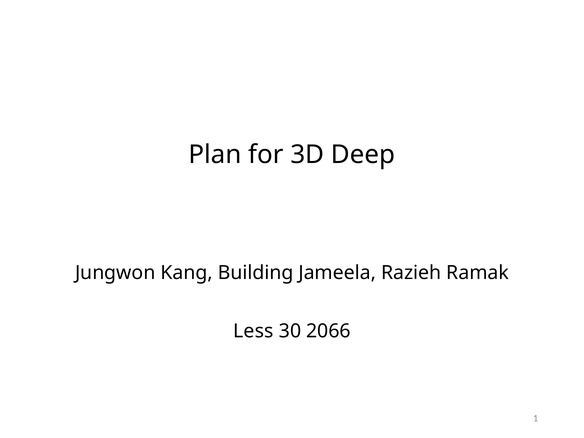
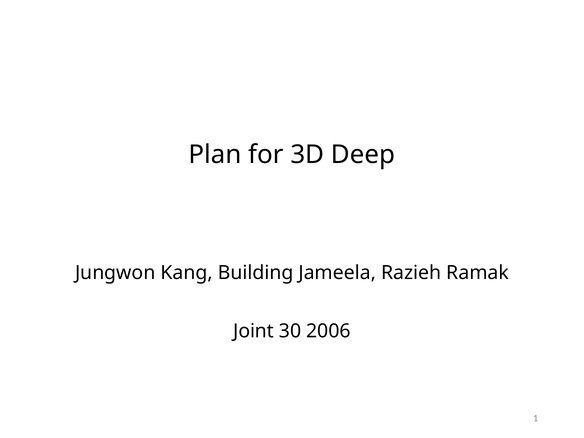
Less: Less -> Joint
2066: 2066 -> 2006
